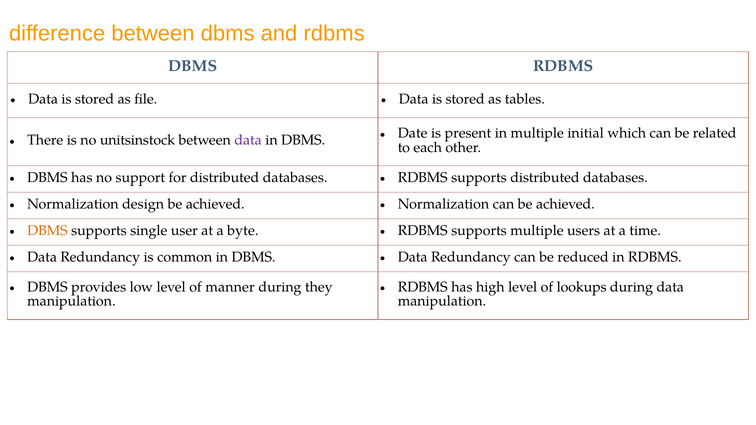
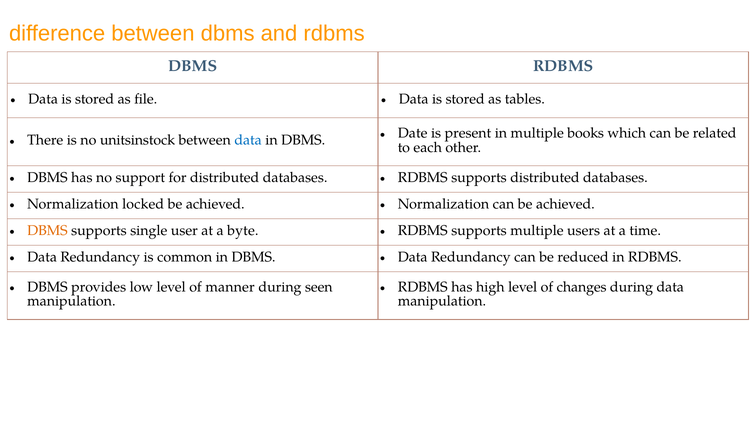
initial: initial -> books
data at (248, 140) colour: purple -> blue
design: design -> locked
they: they -> seen
lookups: lookups -> changes
